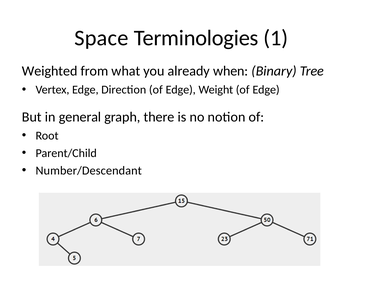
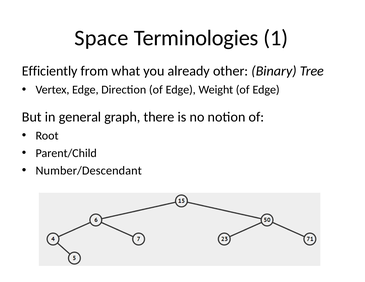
Weighted: Weighted -> Efficiently
when: when -> other
